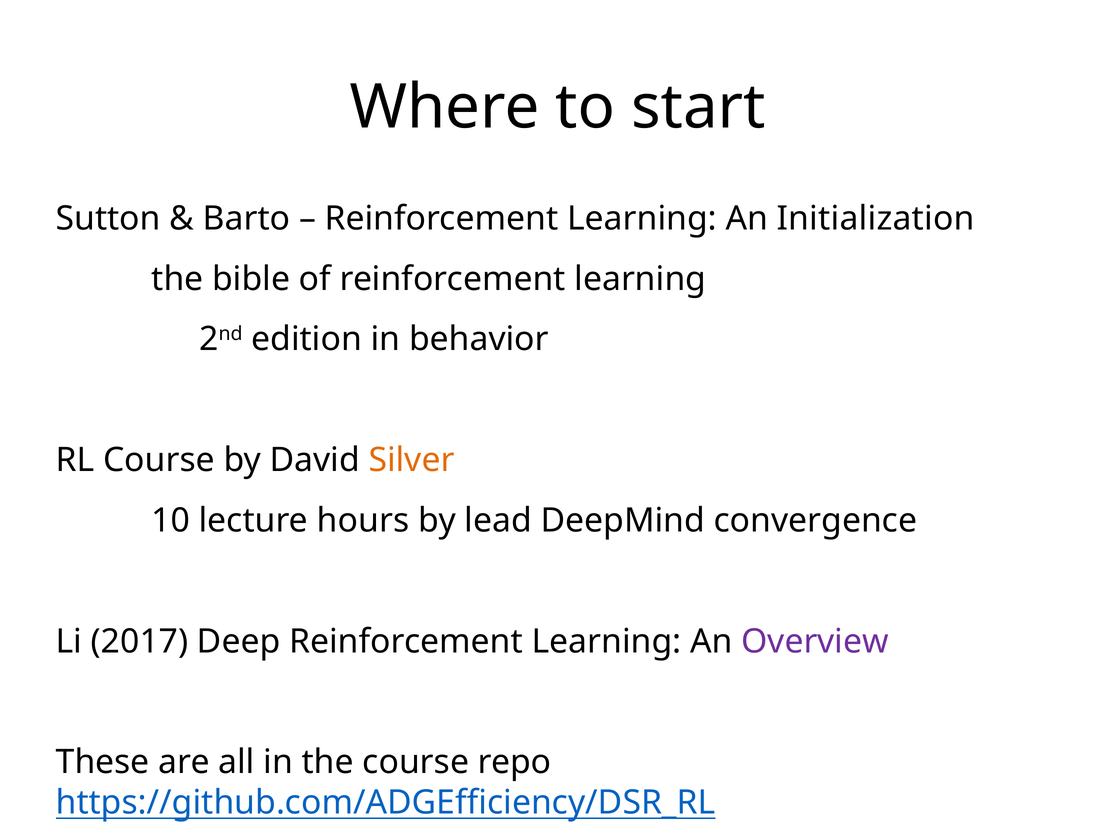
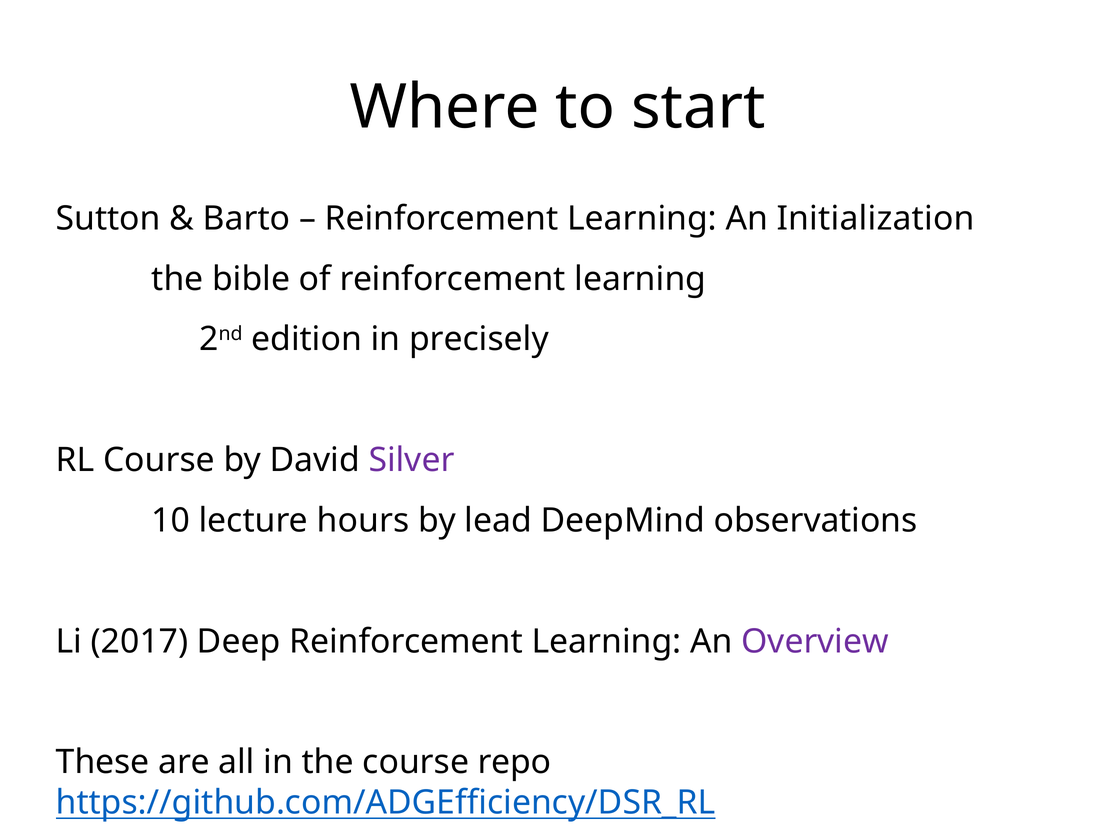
behavior: behavior -> precisely
Silver colour: orange -> purple
convergence: convergence -> observations
